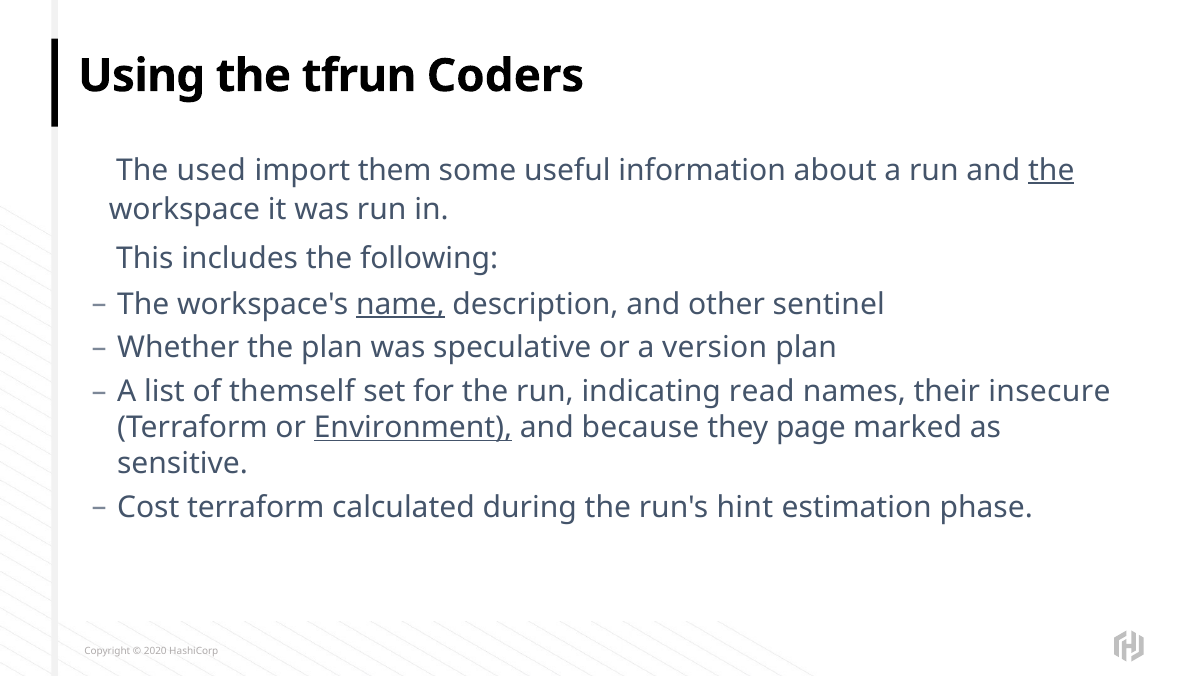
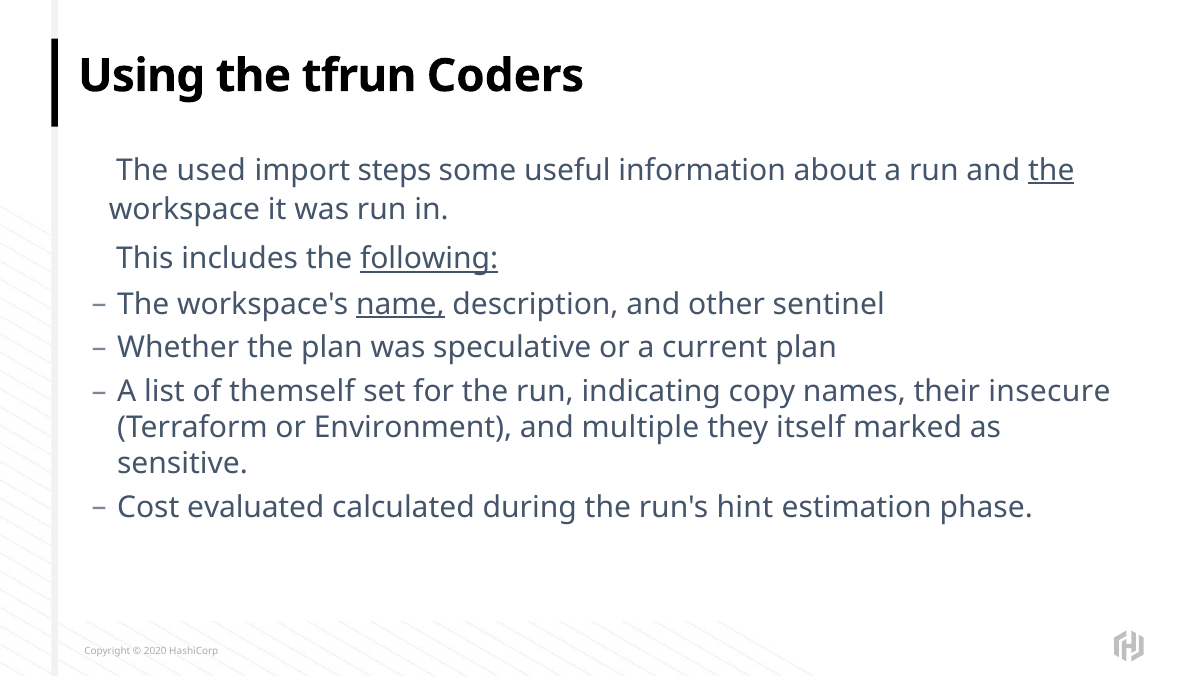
them: them -> steps
following underline: none -> present
version: version -> current
read: read -> copy
Environment underline: present -> none
because: because -> multiple
page: page -> itself
Cost terraform: terraform -> evaluated
